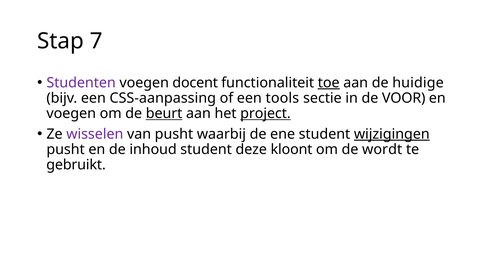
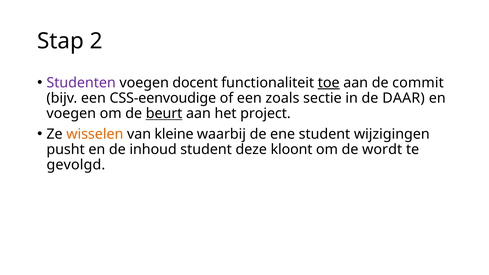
7: 7 -> 2
huidige: huidige -> commit
CSS-aanpassing: CSS-aanpassing -> CSS-eenvoudige
tools: tools -> zoals
VOOR: VOOR -> DAAR
project underline: present -> none
wisselen colour: purple -> orange
van pusht: pusht -> kleine
wijzigingen underline: present -> none
gebruikt: gebruikt -> gevolgd
